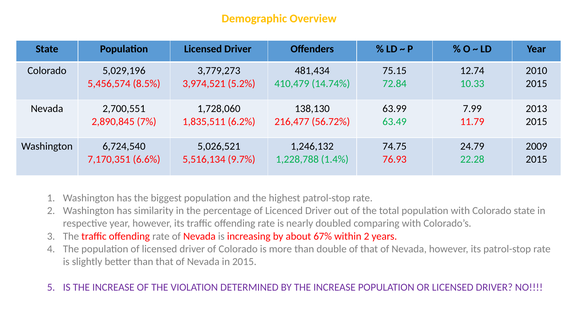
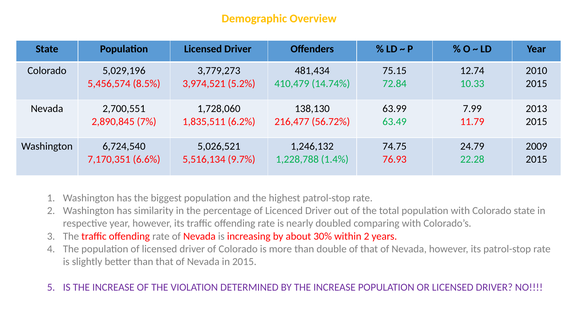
67%: 67% -> 30%
